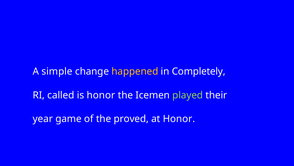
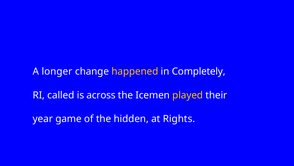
simple: simple -> longer
is honor: honor -> across
played colour: light green -> yellow
proved: proved -> hidden
at Honor: Honor -> Rights
